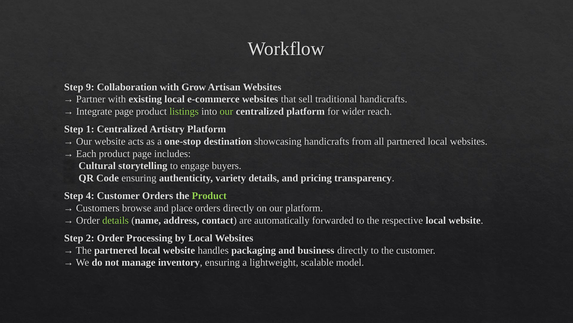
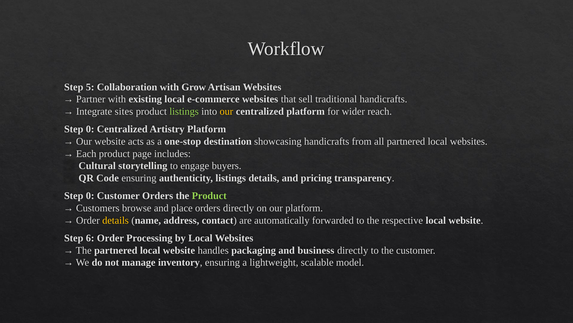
9: 9 -> 5
Integrate page: page -> sites
our at (226, 111) colour: light green -> yellow
1 at (90, 129): 1 -> 0
authenticity variety: variety -> listings
4 at (90, 196): 4 -> 0
details at (116, 220) colour: light green -> yellow
2: 2 -> 6
